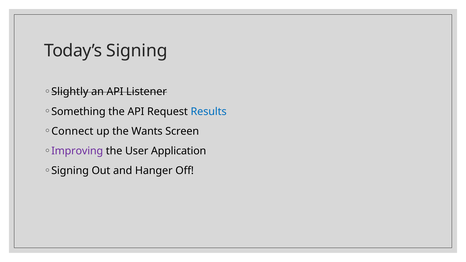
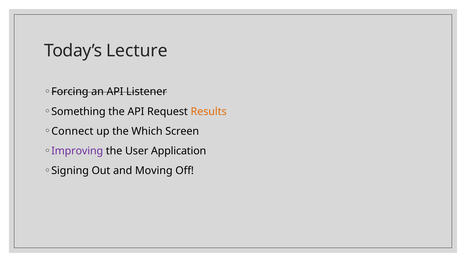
Today’s Signing: Signing -> Lecture
Slightly: Slightly -> Forcing
Results colour: blue -> orange
Wants: Wants -> Which
Hanger: Hanger -> Moving
